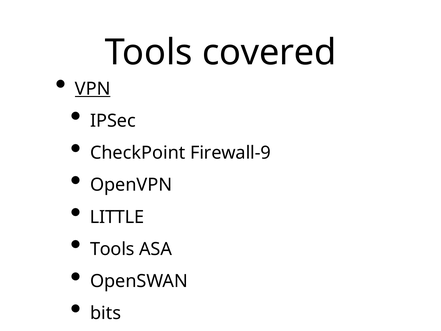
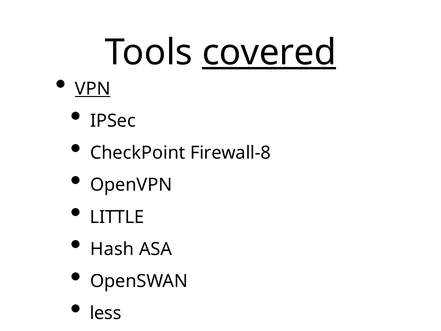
covered underline: none -> present
Firewall-9: Firewall-9 -> Firewall-8
Tools at (112, 249): Tools -> Hash
bits: bits -> less
